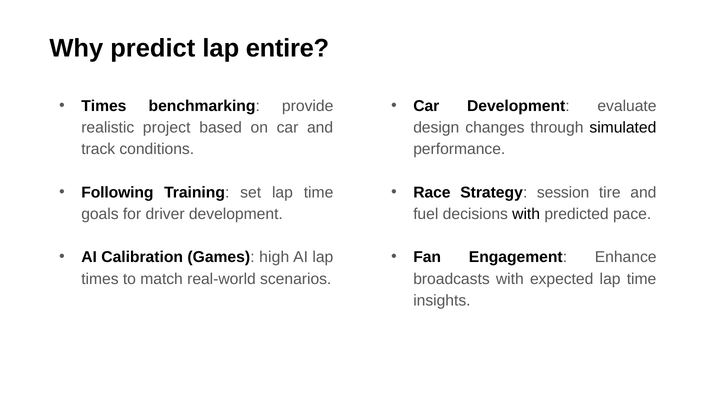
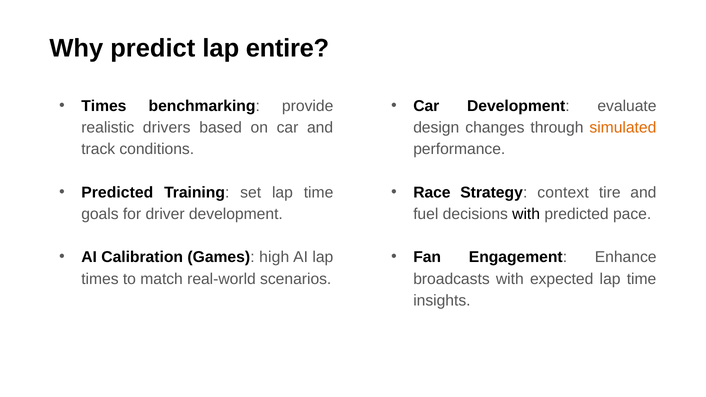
project: project -> drivers
simulated colour: black -> orange
Following at (117, 192): Following -> Predicted
session: session -> context
